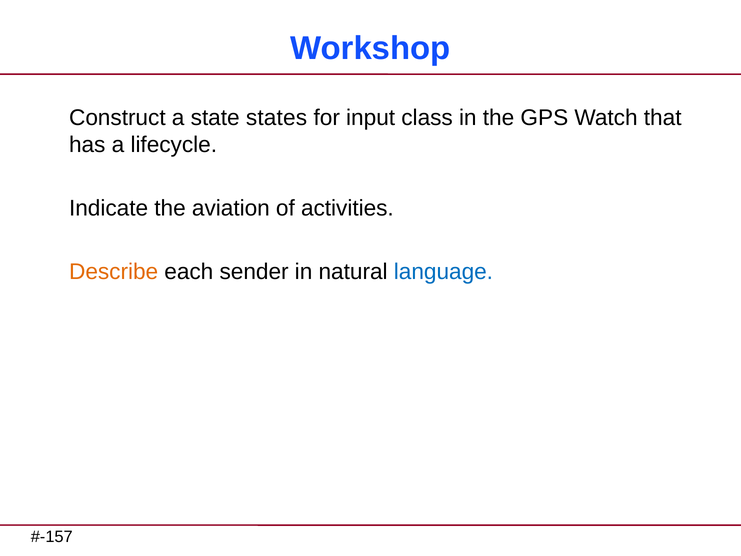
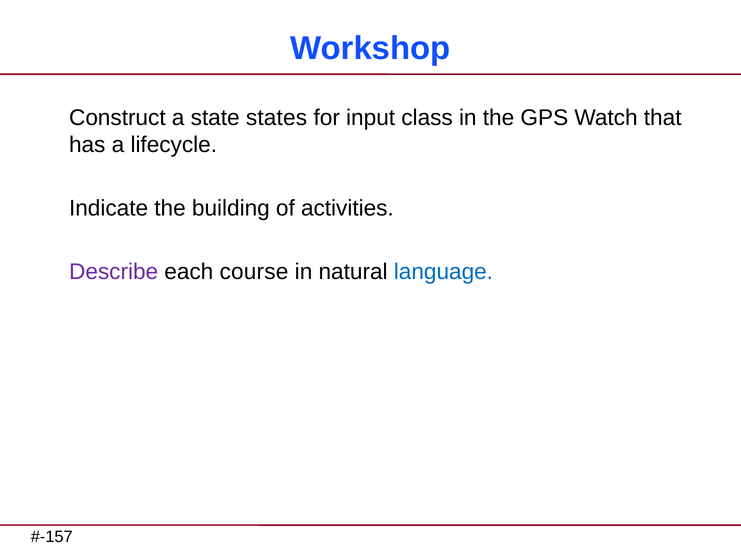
aviation: aviation -> building
Describe colour: orange -> purple
sender: sender -> course
